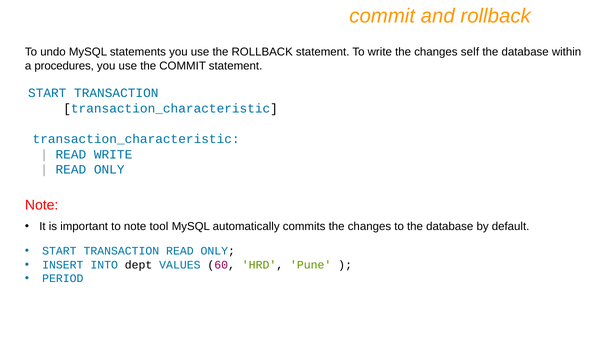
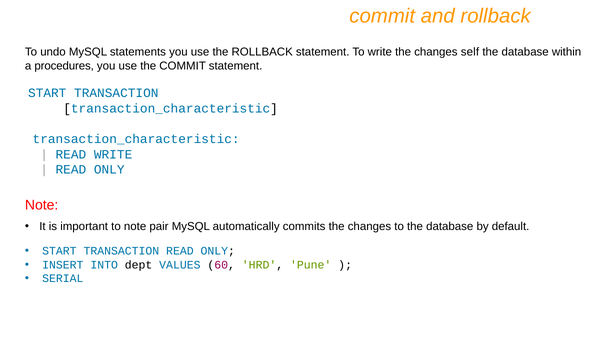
tool: tool -> pair
PERIOD: PERIOD -> SERIAL
